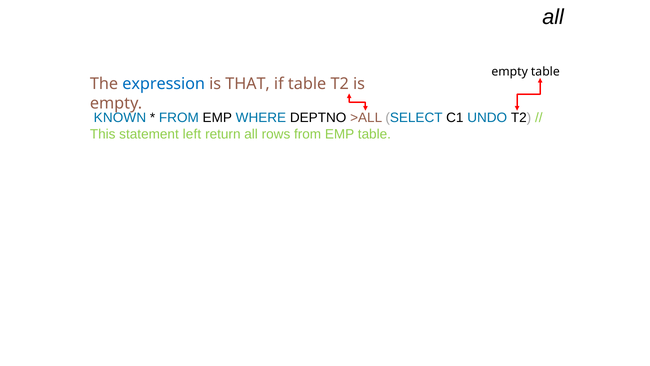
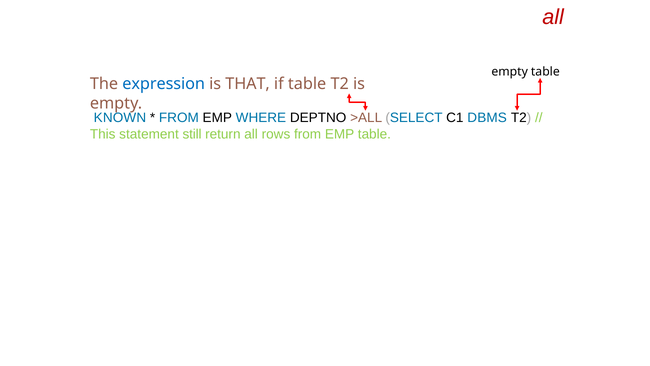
all at (553, 17) colour: black -> red
UNDO: UNDO -> DBMS
left: left -> still
